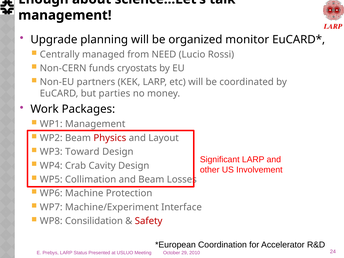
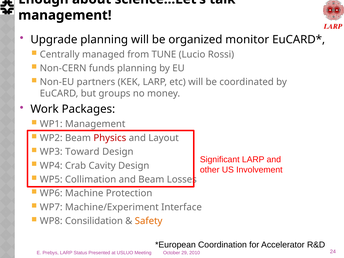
NEED: NEED -> TUNE
funds cryostats: cryostats -> planning
parties: parties -> groups
Safety colour: red -> orange
